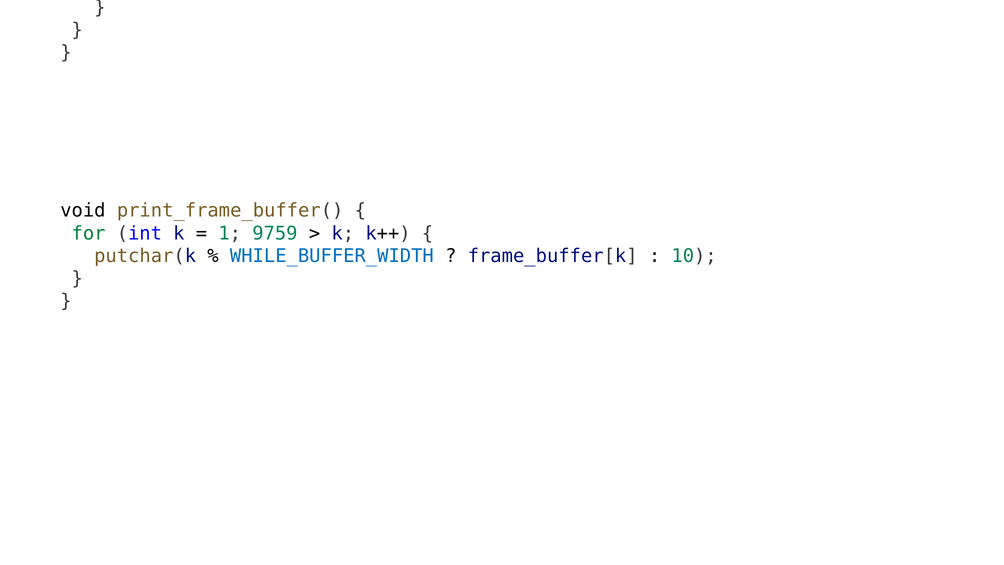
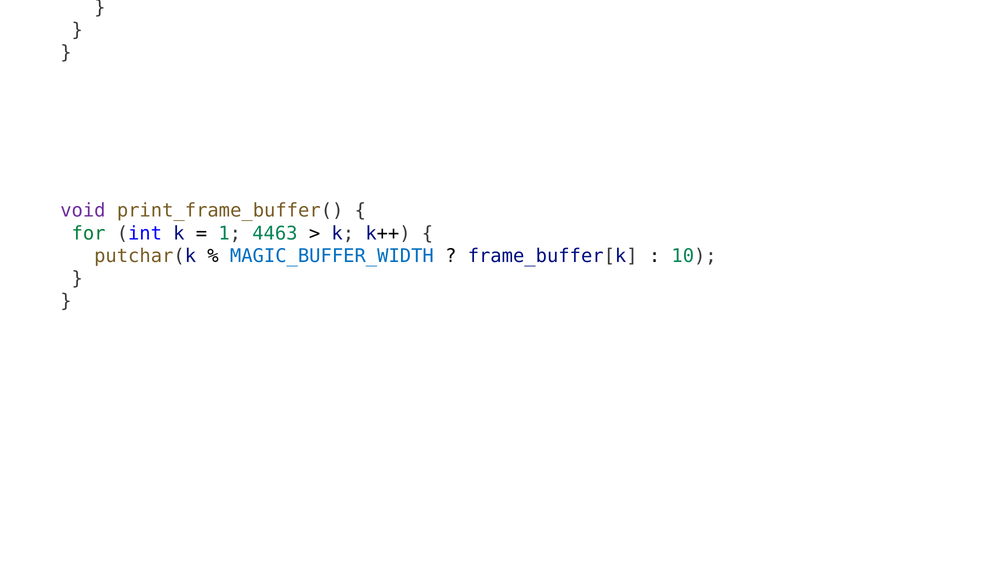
void at (83, 211) colour: black -> purple
9759: 9759 -> 4463
WHILE_BUFFER_WIDTH: WHILE_BUFFER_WIDTH -> MAGIC_BUFFER_WIDTH
